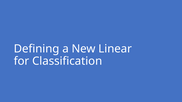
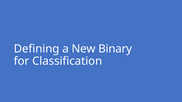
Linear: Linear -> Binary
